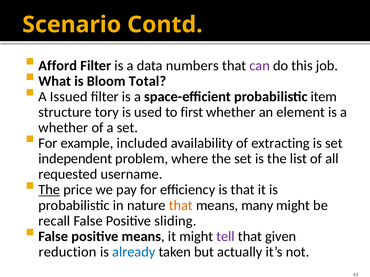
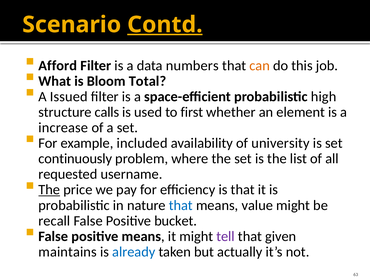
Contd underline: none -> present
can colour: purple -> orange
item: item -> high
tory: tory -> calls
whether at (63, 128): whether -> increase
extracting: extracting -> university
independent: independent -> continuously
that at (181, 206) colour: orange -> blue
many: many -> value
sliding: sliding -> bucket
reduction: reduction -> maintains
